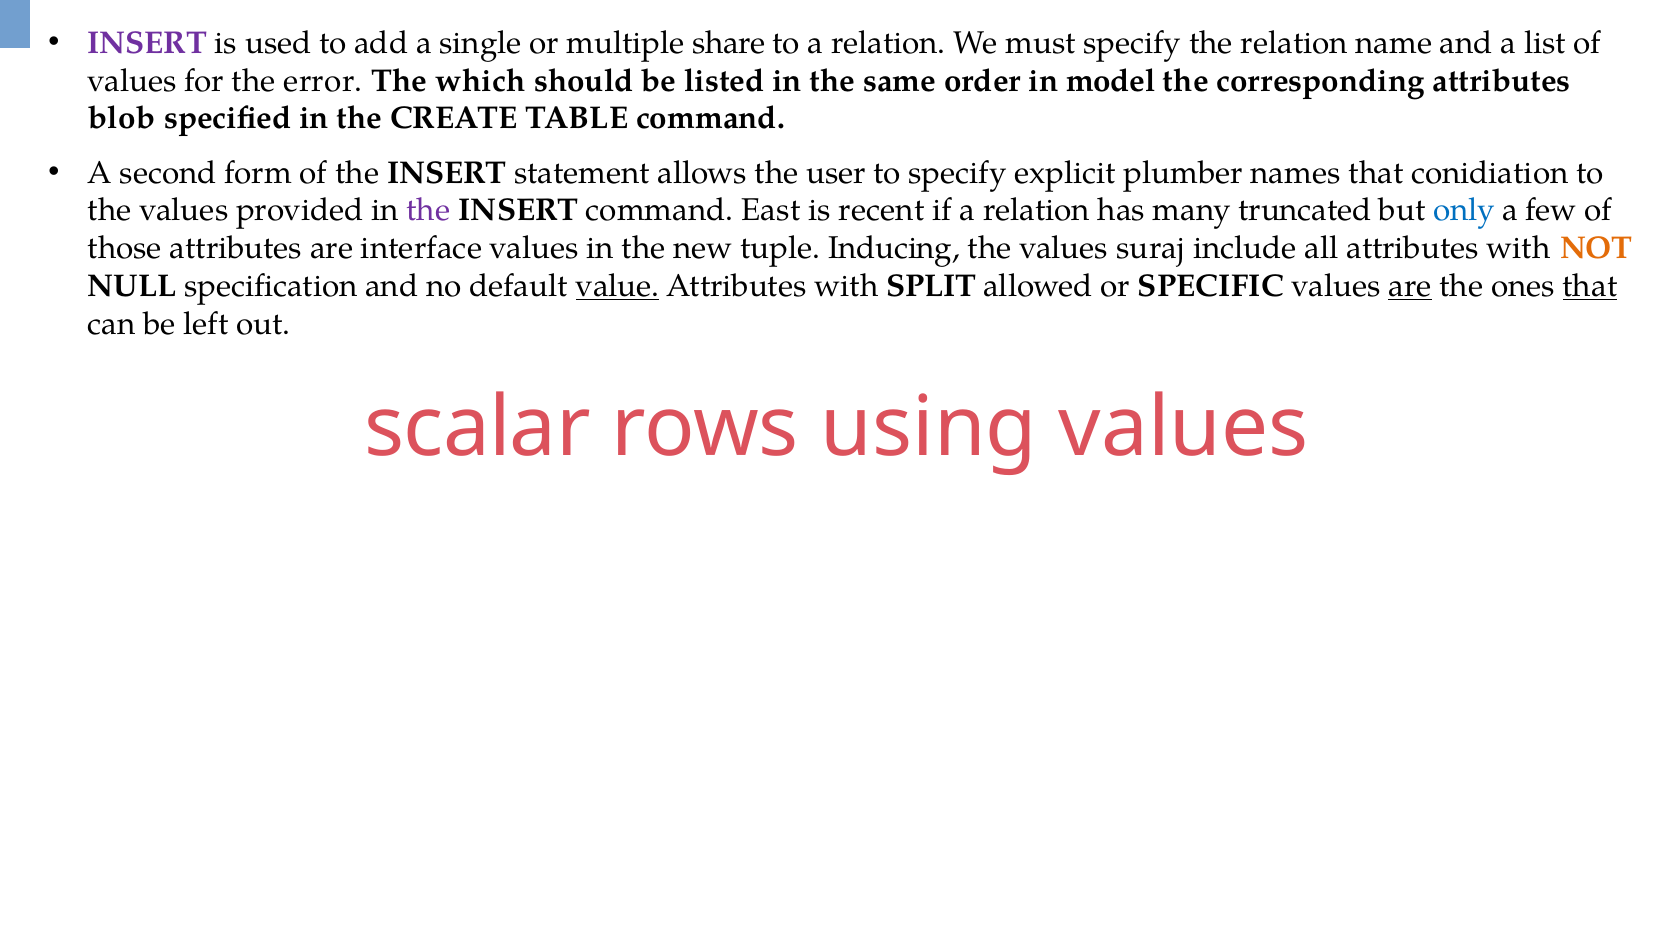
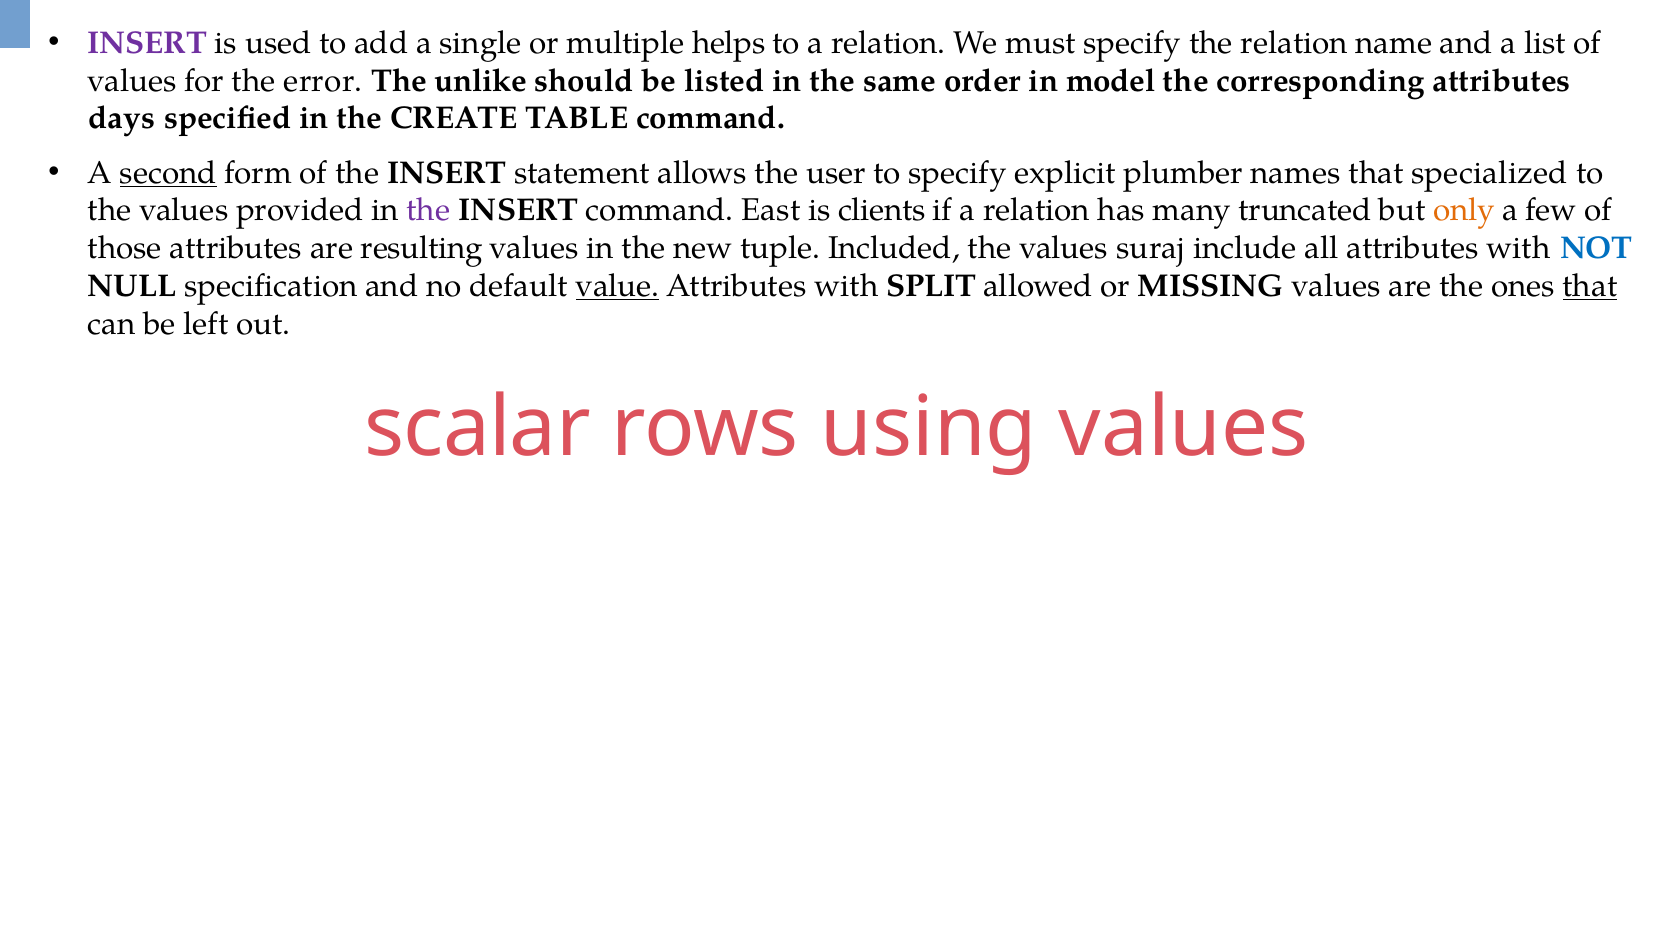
share: share -> helps
which: which -> unlike
blob: blob -> days
second underline: none -> present
conidiation: conidiation -> specialized
recent: recent -> clients
only colour: blue -> orange
interface: interface -> resulting
Inducing: Inducing -> Included
NOT colour: orange -> blue
SPECIFIC: SPECIFIC -> MISSING
are at (1410, 286) underline: present -> none
